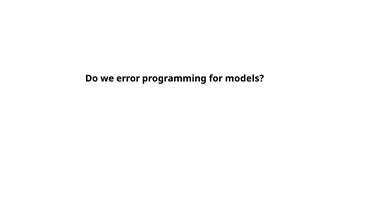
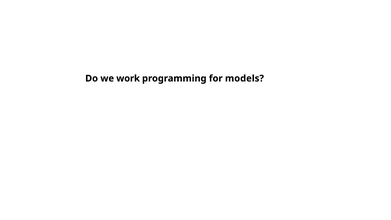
error: error -> work
